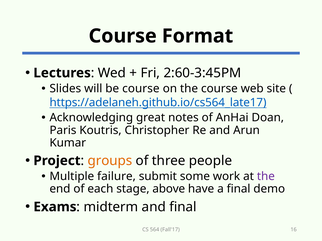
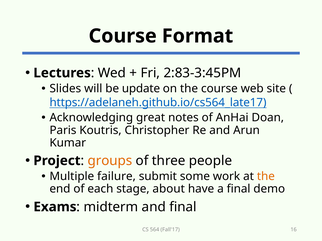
2:60-3:45PM: 2:60-3:45PM -> 2:83-3:45PM
be course: course -> update
the at (266, 177) colour: purple -> orange
above: above -> about
